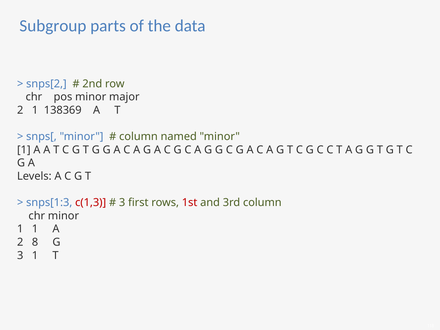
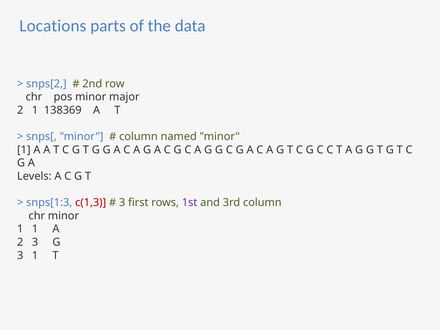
Subgroup: Subgroup -> Locations
1st colour: red -> purple
2 8: 8 -> 3
